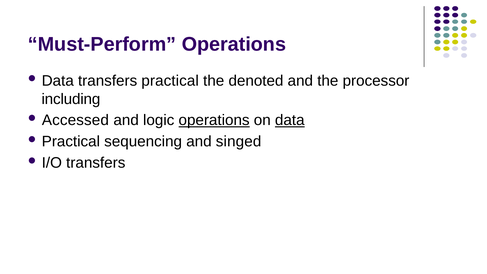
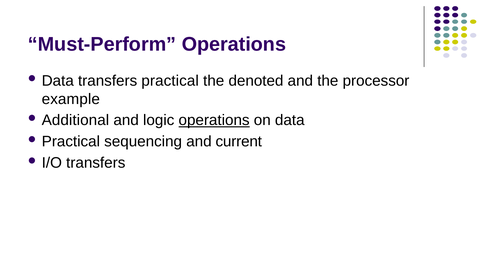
including: including -> example
Accessed: Accessed -> Additional
data at (290, 120) underline: present -> none
singed: singed -> current
